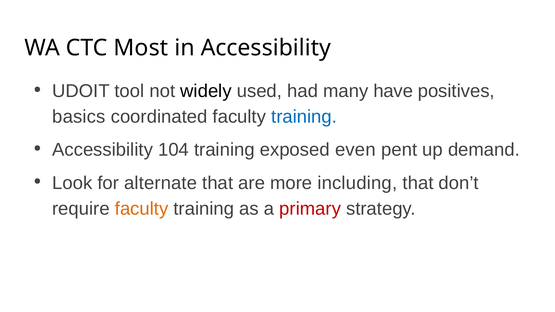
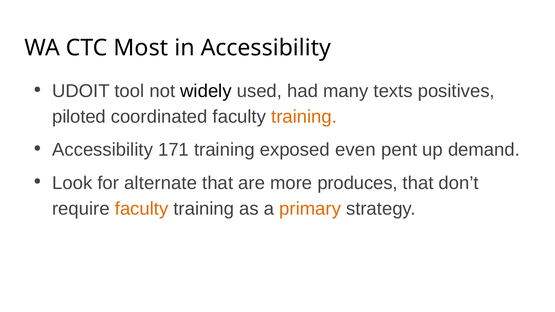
have: have -> texts
basics: basics -> piloted
training at (304, 117) colour: blue -> orange
104: 104 -> 171
including: including -> produces
primary colour: red -> orange
